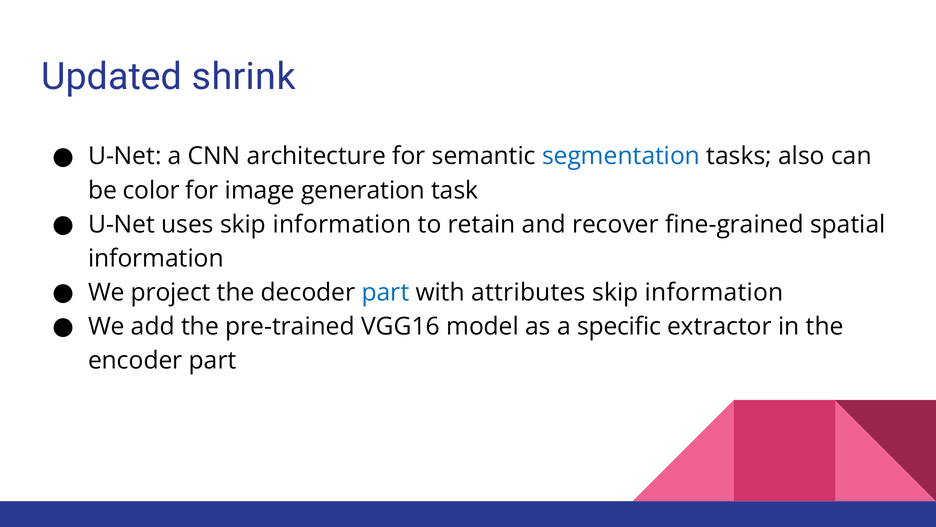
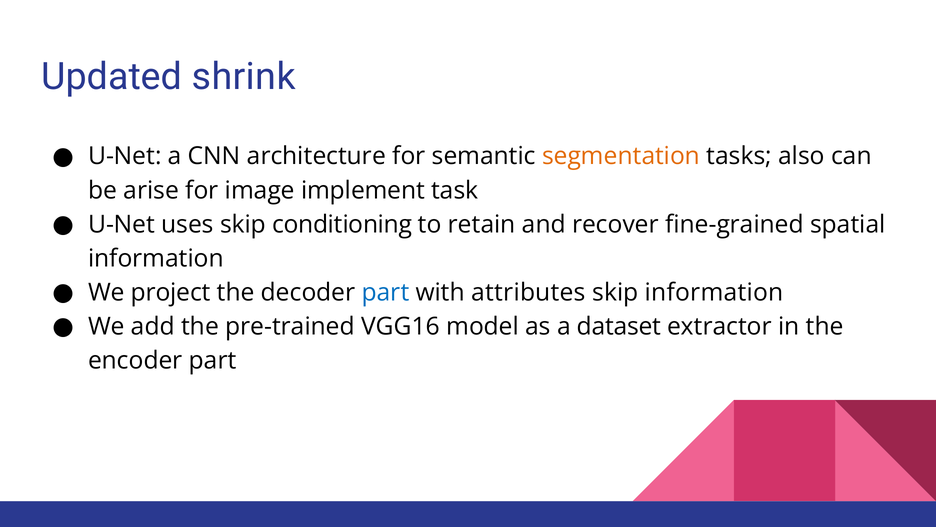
segmentation colour: blue -> orange
color: color -> arise
generation: generation -> implement
uses skip information: information -> conditioning
specific: specific -> dataset
